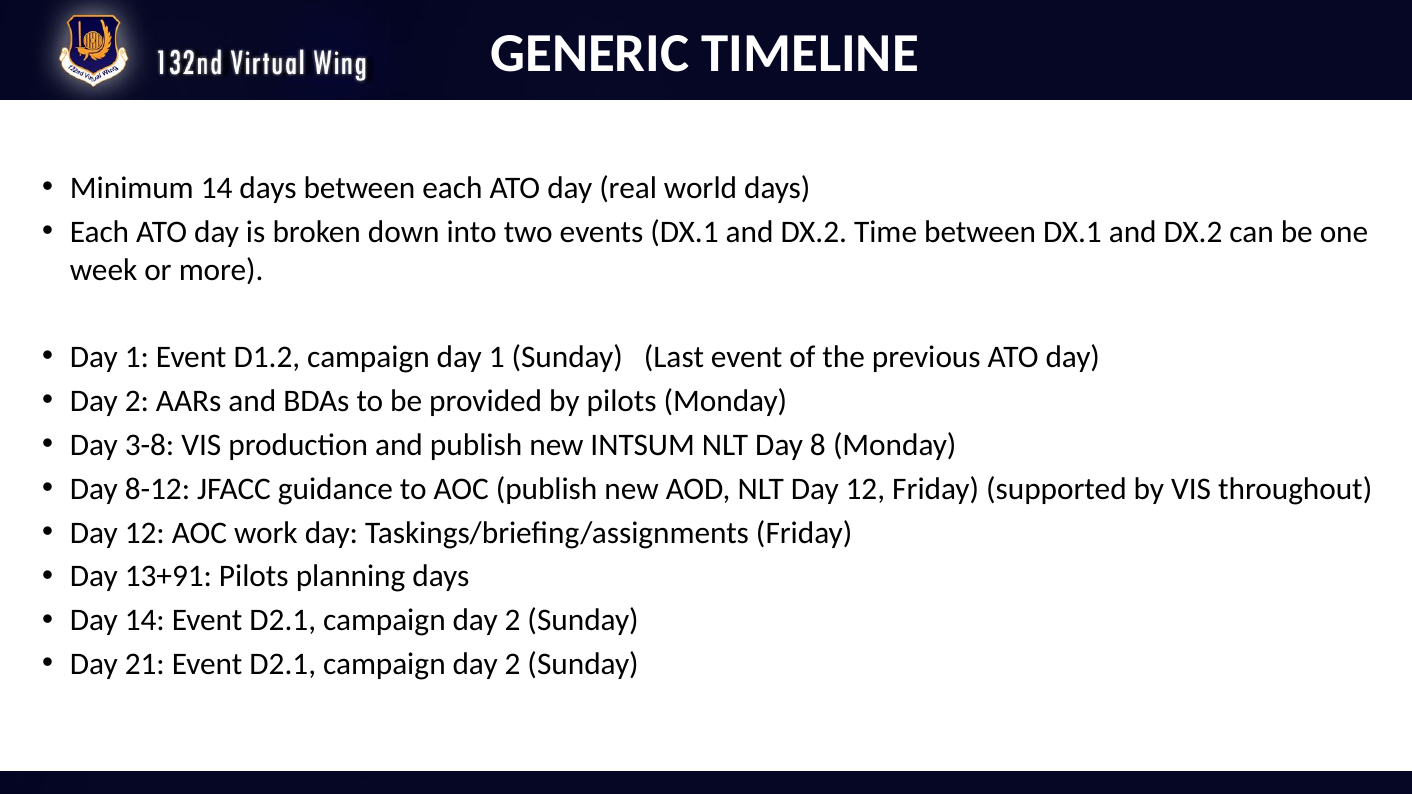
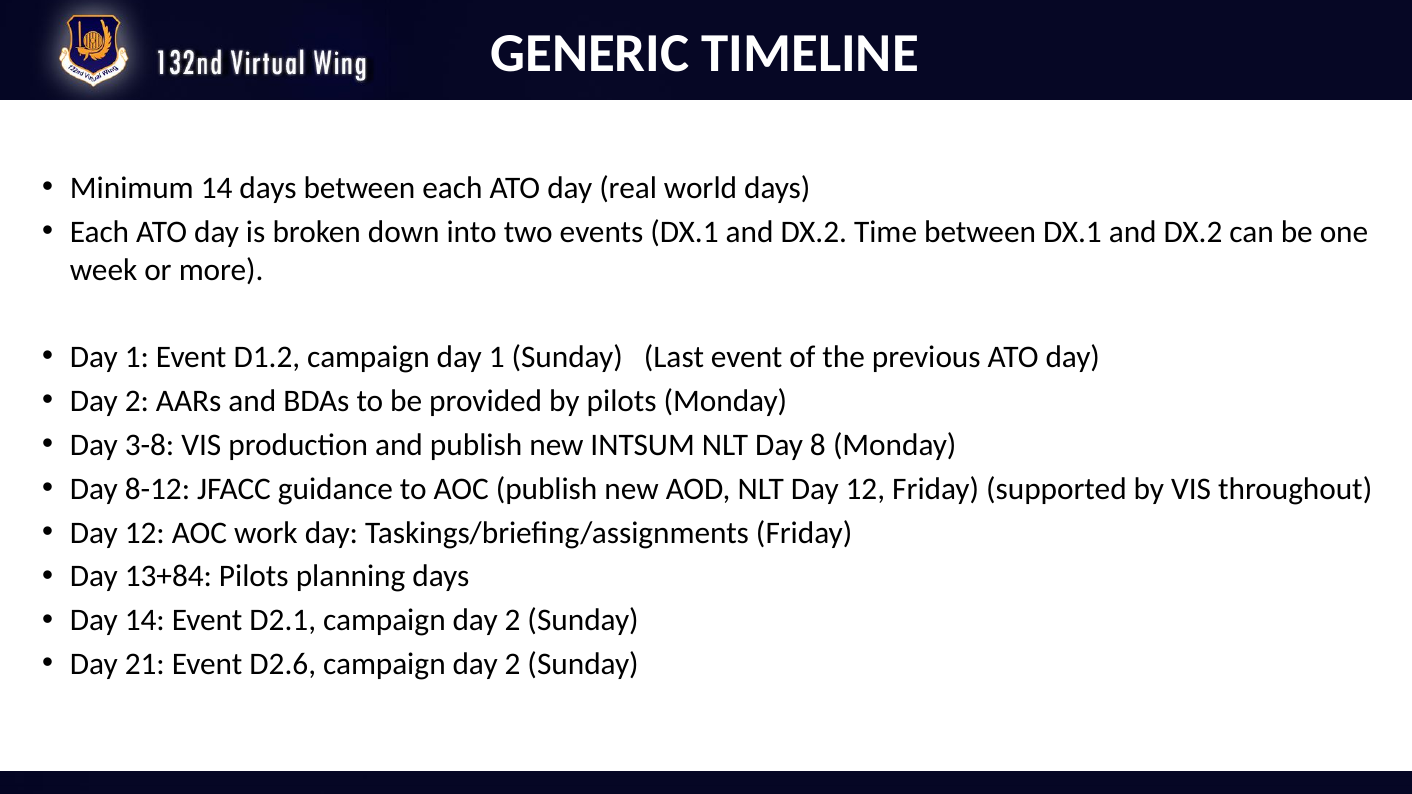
13+91: 13+91 -> 13+84
21 Event D2.1: D2.1 -> D2.6
